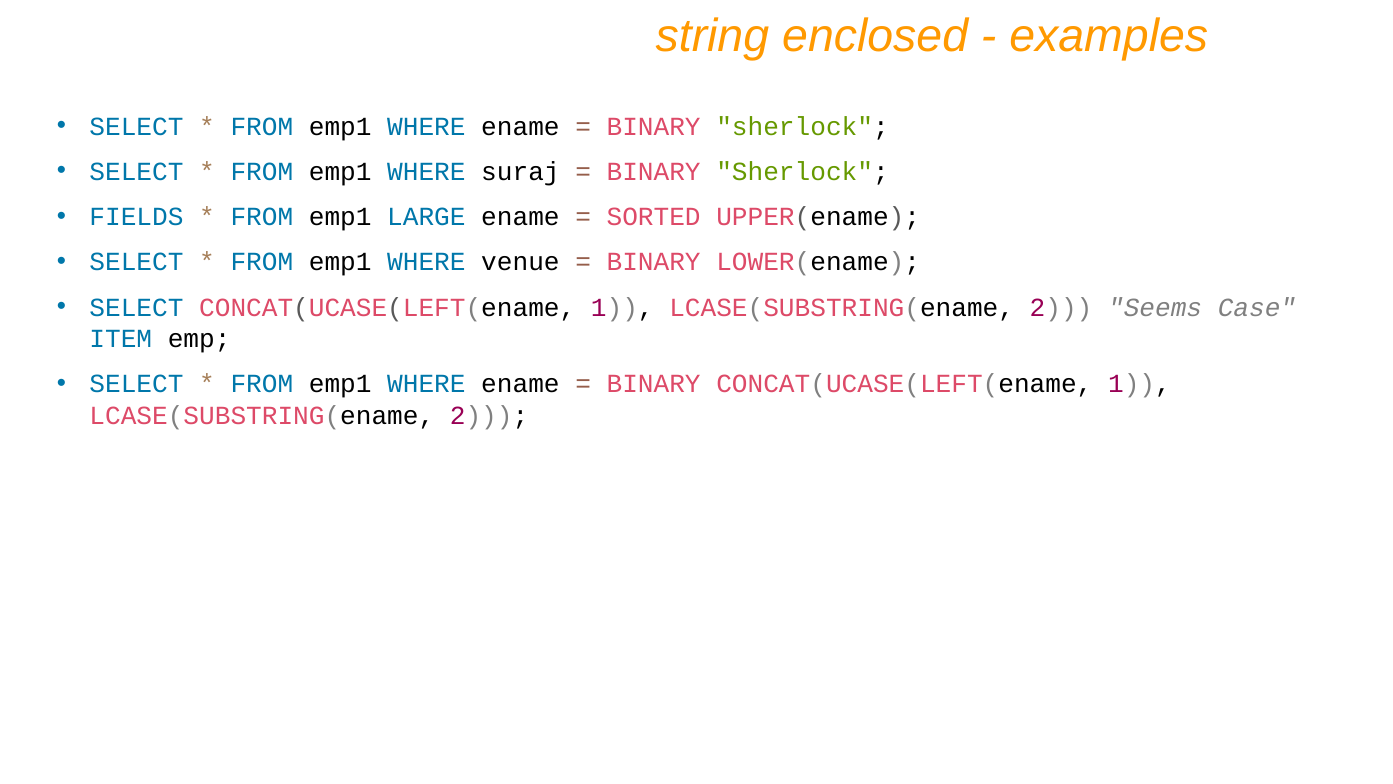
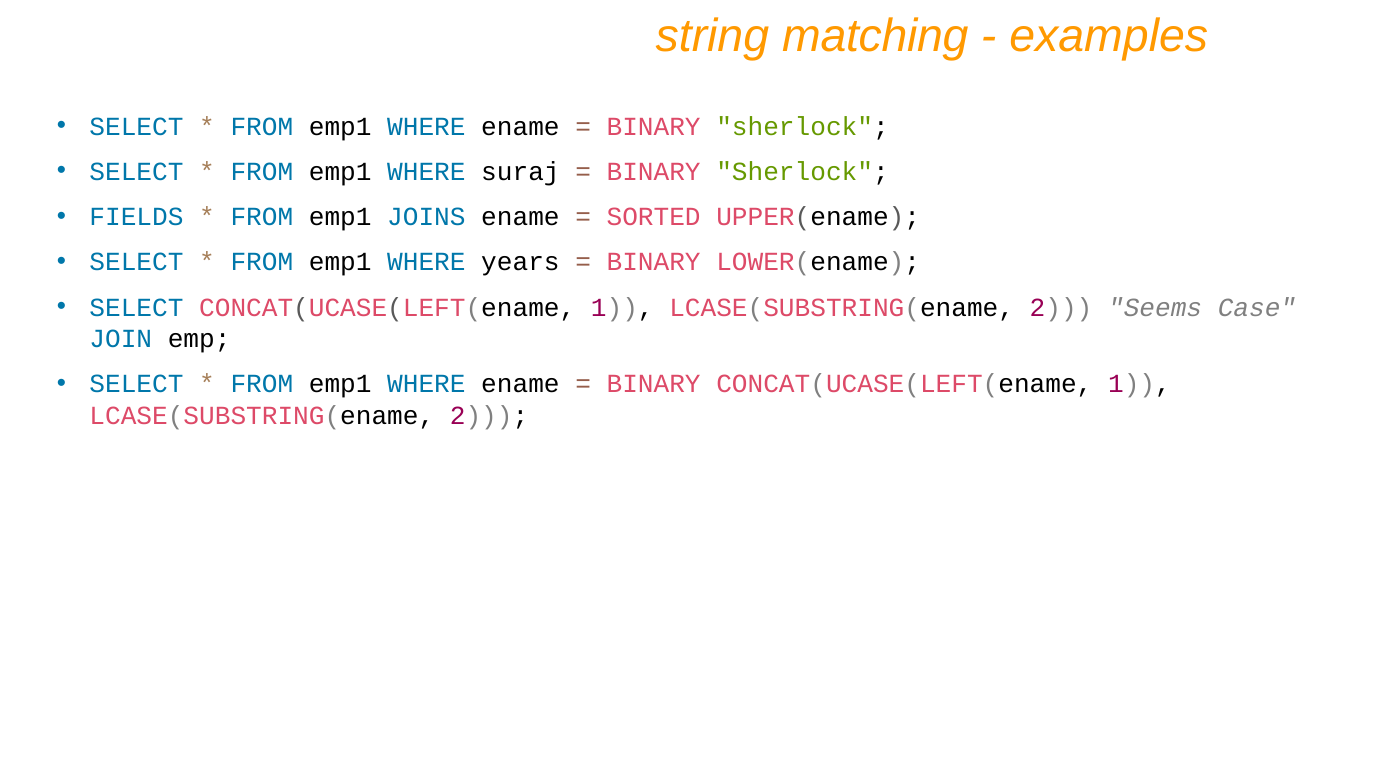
enclosed: enclosed -> matching
LARGE: LARGE -> JOINS
venue: venue -> years
ITEM: ITEM -> JOIN
